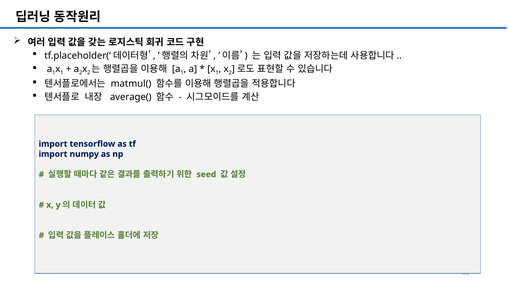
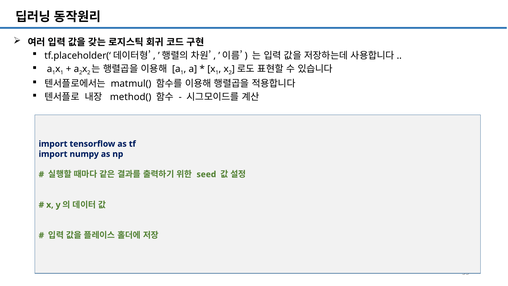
average(: average( -> method(
